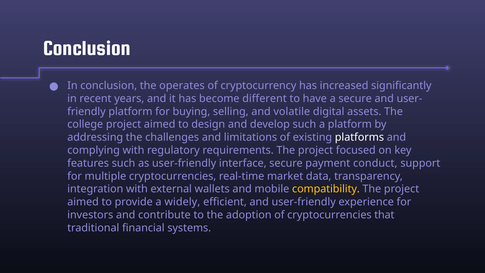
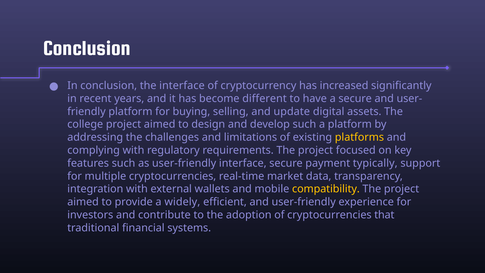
the operates: operates -> interface
volatile: volatile -> update
platforms colour: white -> yellow
conduct: conduct -> typically
